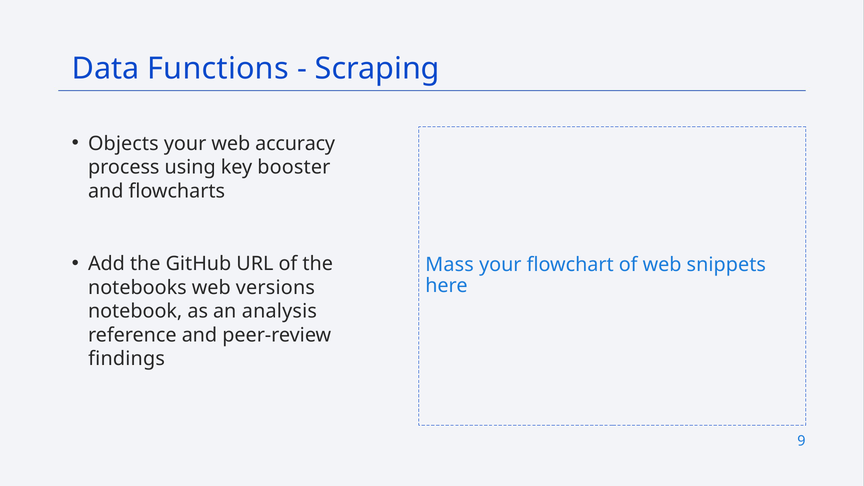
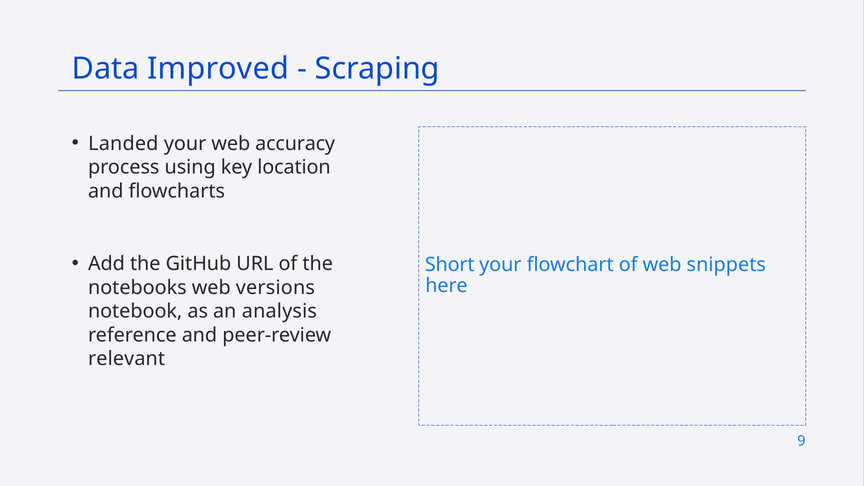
Functions: Functions -> Improved
Objects: Objects -> Landed
booster: booster -> location
Mass: Mass -> Short
findings: findings -> relevant
